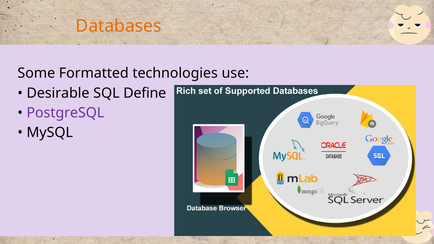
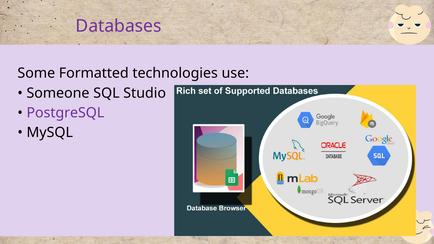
Databases colour: orange -> purple
Desirable: Desirable -> Someone
Define: Define -> Studio
